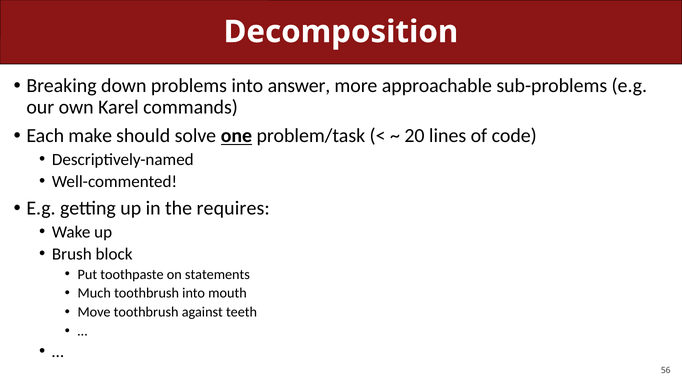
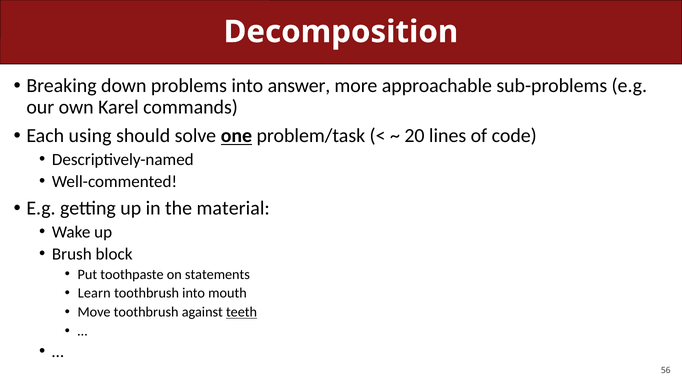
make: make -> using
requires: requires -> material
Much: Much -> Learn
teeth underline: none -> present
